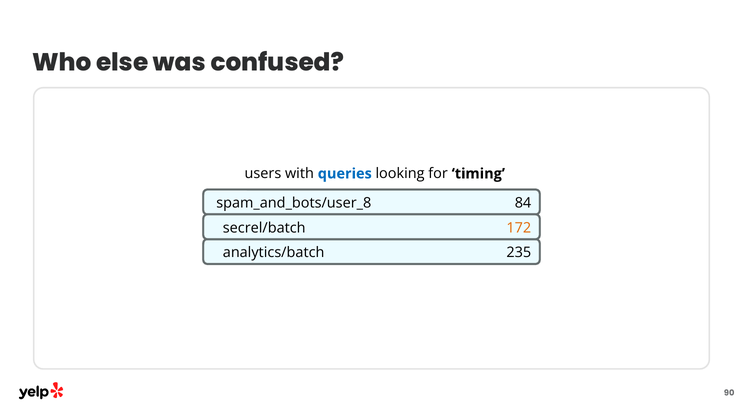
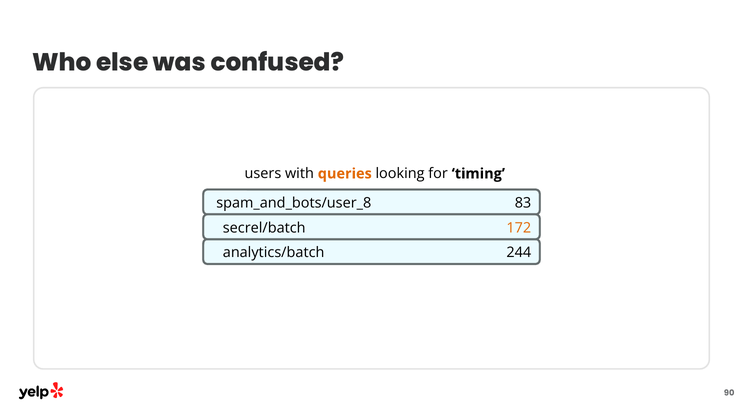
queries colour: blue -> orange
84: 84 -> 83
235: 235 -> 244
